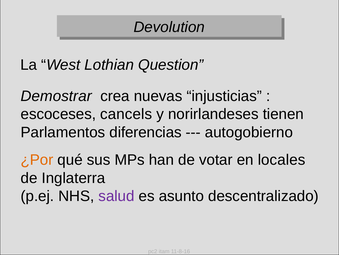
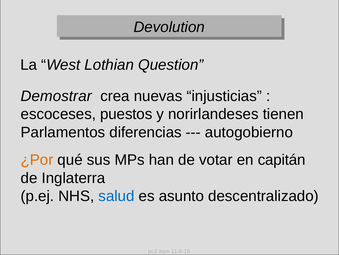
cancels: cancels -> puestos
locales: locales -> capitán
salud colour: purple -> blue
